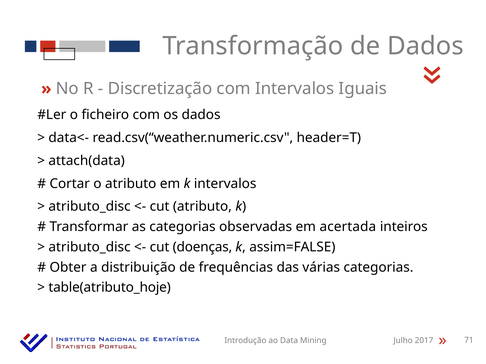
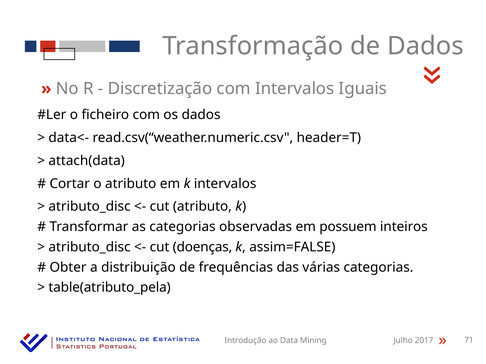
acertada: acertada -> possuem
table(atributo_hoje: table(atributo_hoje -> table(atributo_pela
